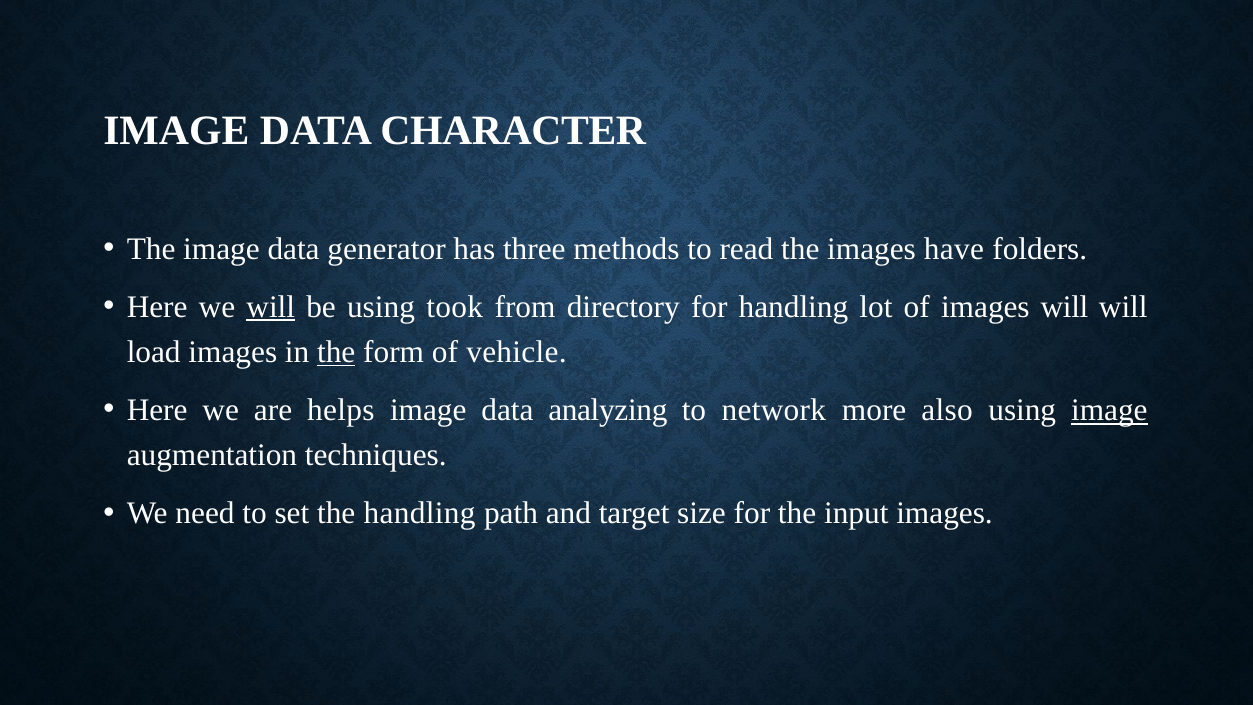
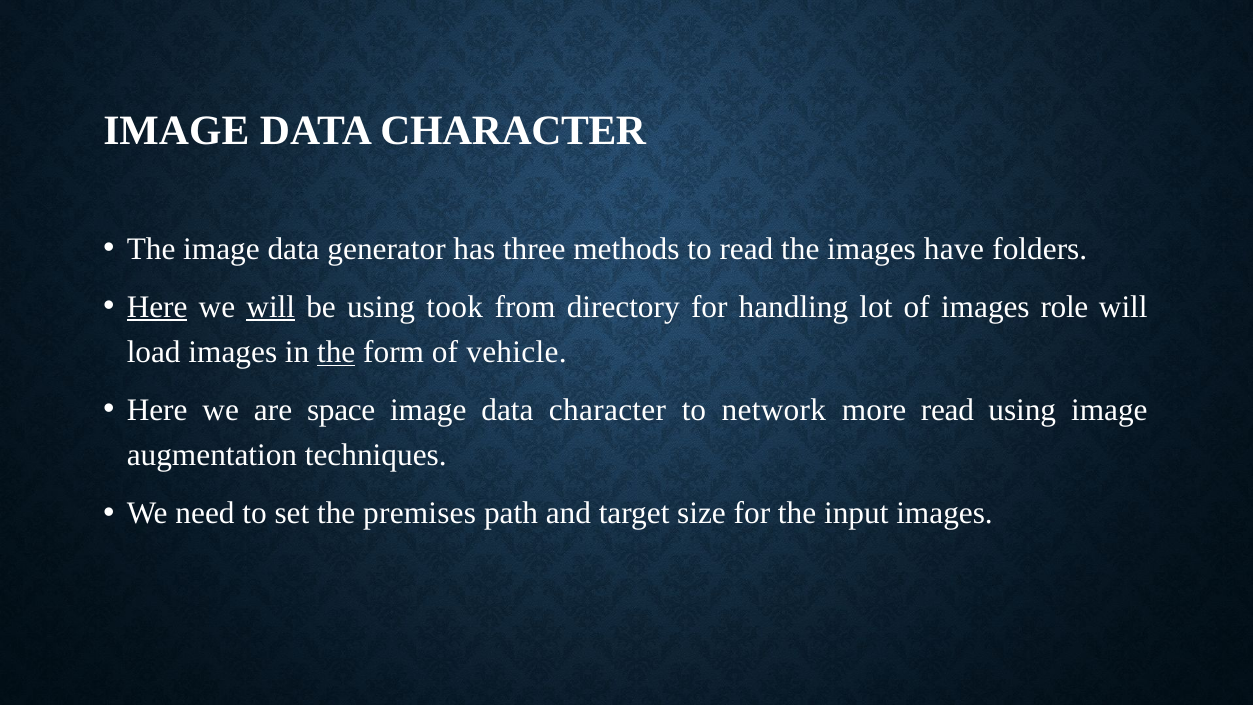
Here at (157, 307) underline: none -> present
images will: will -> role
helps: helps -> space
analyzing at (608, 410): analyzing -> character
more also: also -> read
image at (1109, 410) underline: present -> none
the handling: handling -> premises
